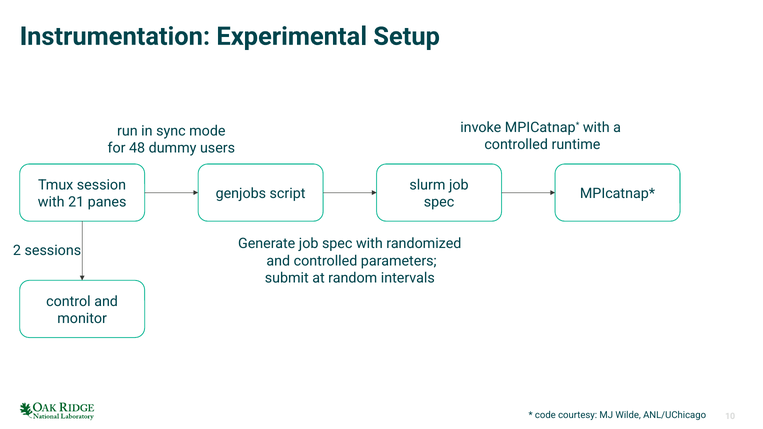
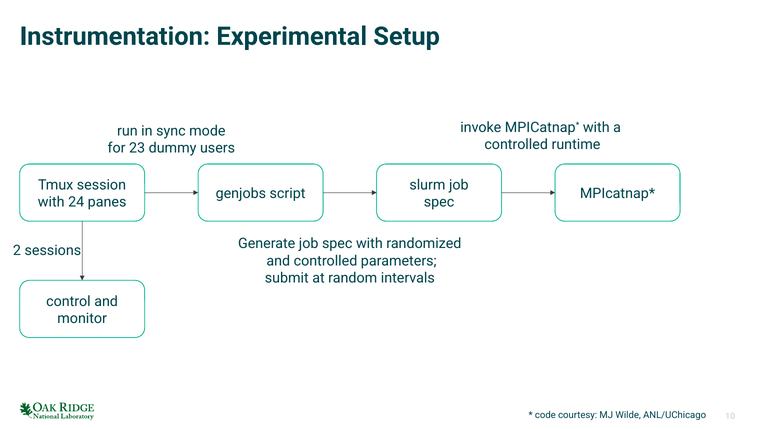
48: 48 -> 23
21: 21 -> 24
